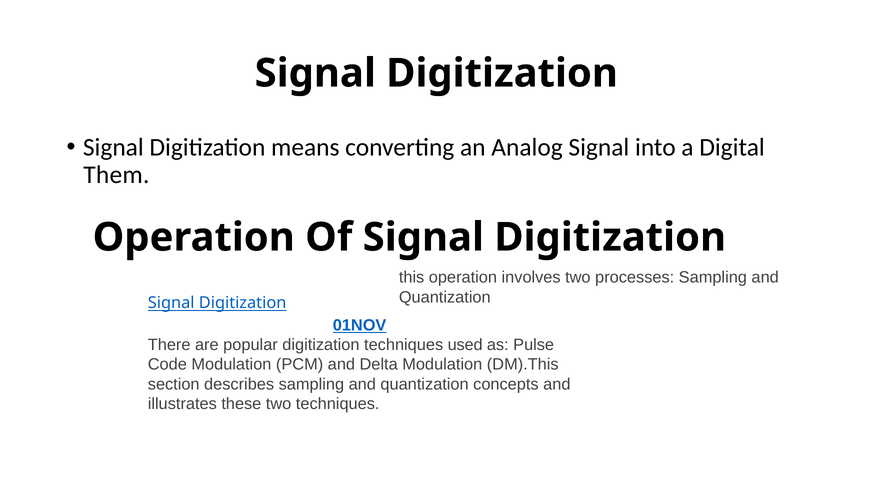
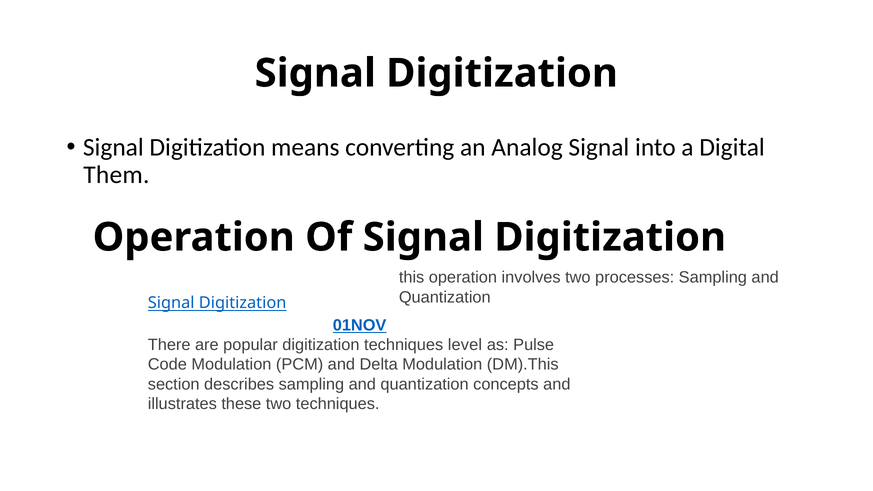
used: used -> level
